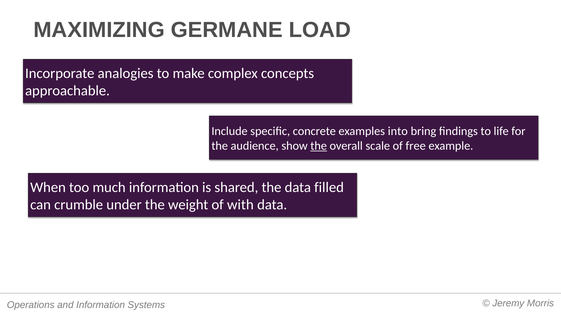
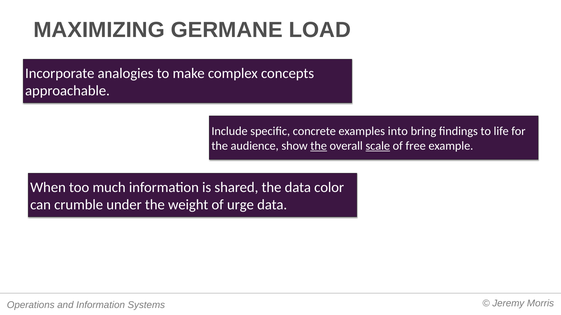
scale underline: none -> present
filled: filled -> color
with: with -> urge
